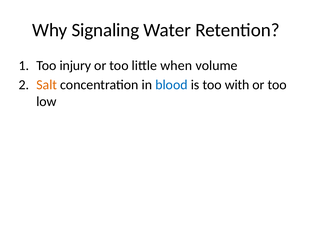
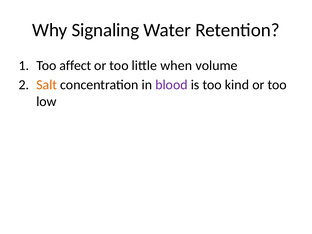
injury: injury -> affect
blood colour: blue -> purple
with: with -> kind
